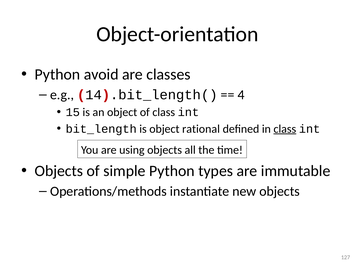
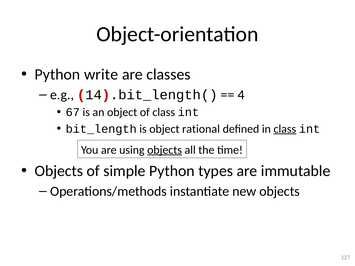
avoid: avoid -> write
15: 15 -> 67
objects at (165, 150) underline: none -> present
